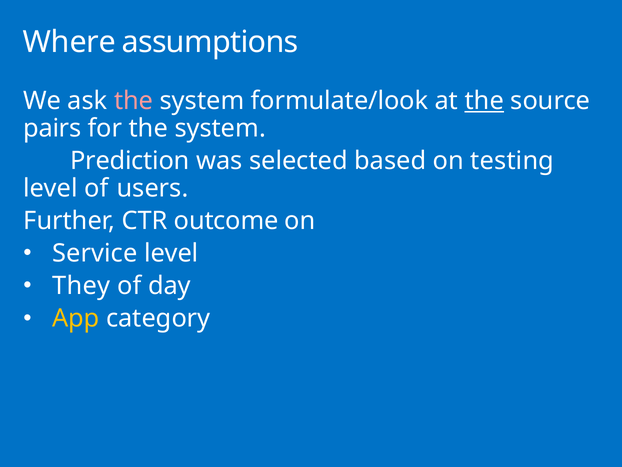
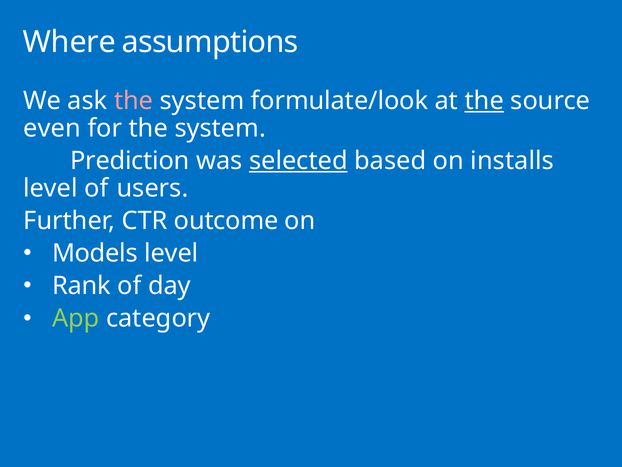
pairs: pairs -> even
selected underline: none -> present
testing: testing -> installs
Service: Service -> Models
They: They -> Rank
App colour: yellow -> light green
